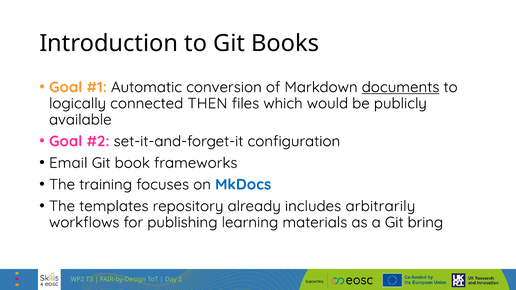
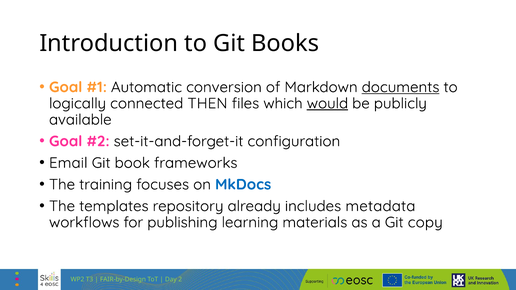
would underline: none -> present
arbitrarily: arbitrarily -> metadata
bring: bring -> copy
